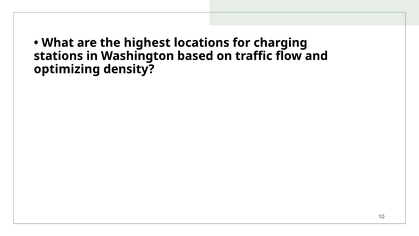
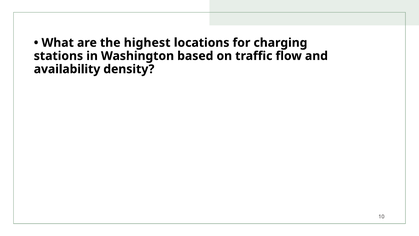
optimizing: optimizing -> availability
